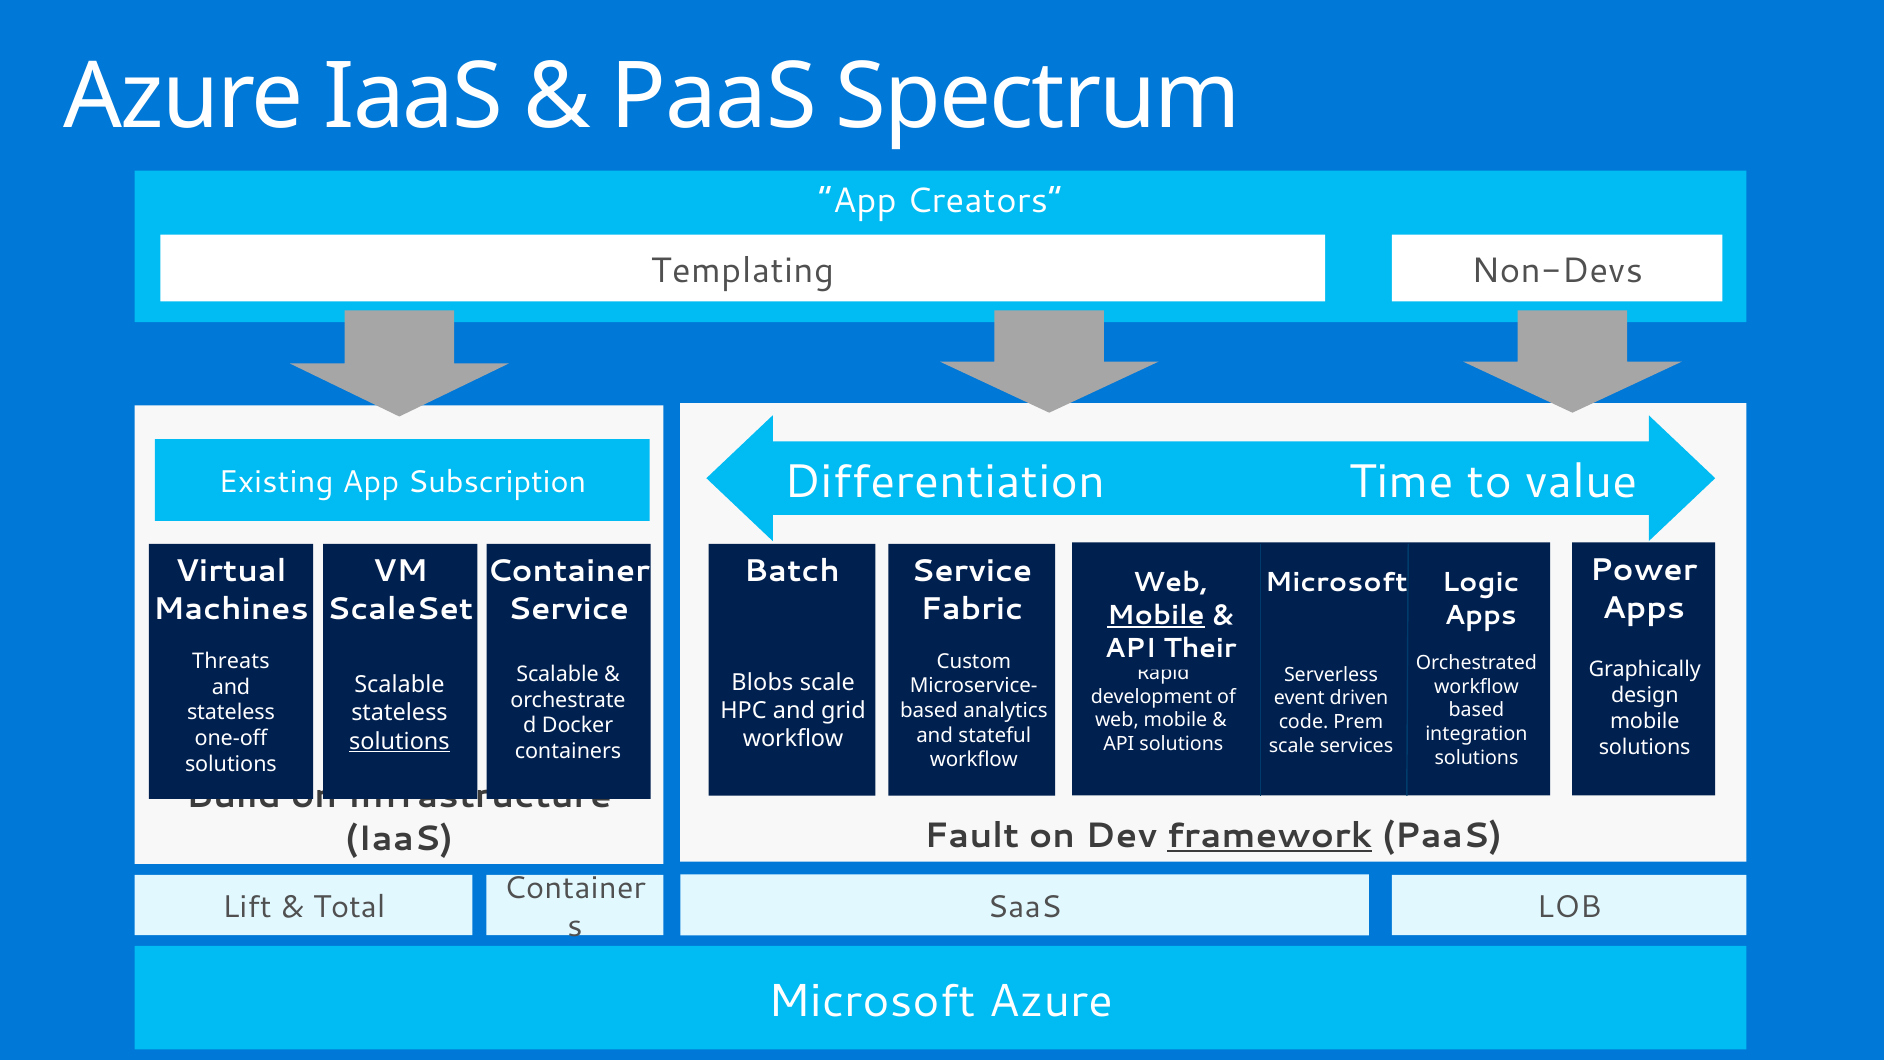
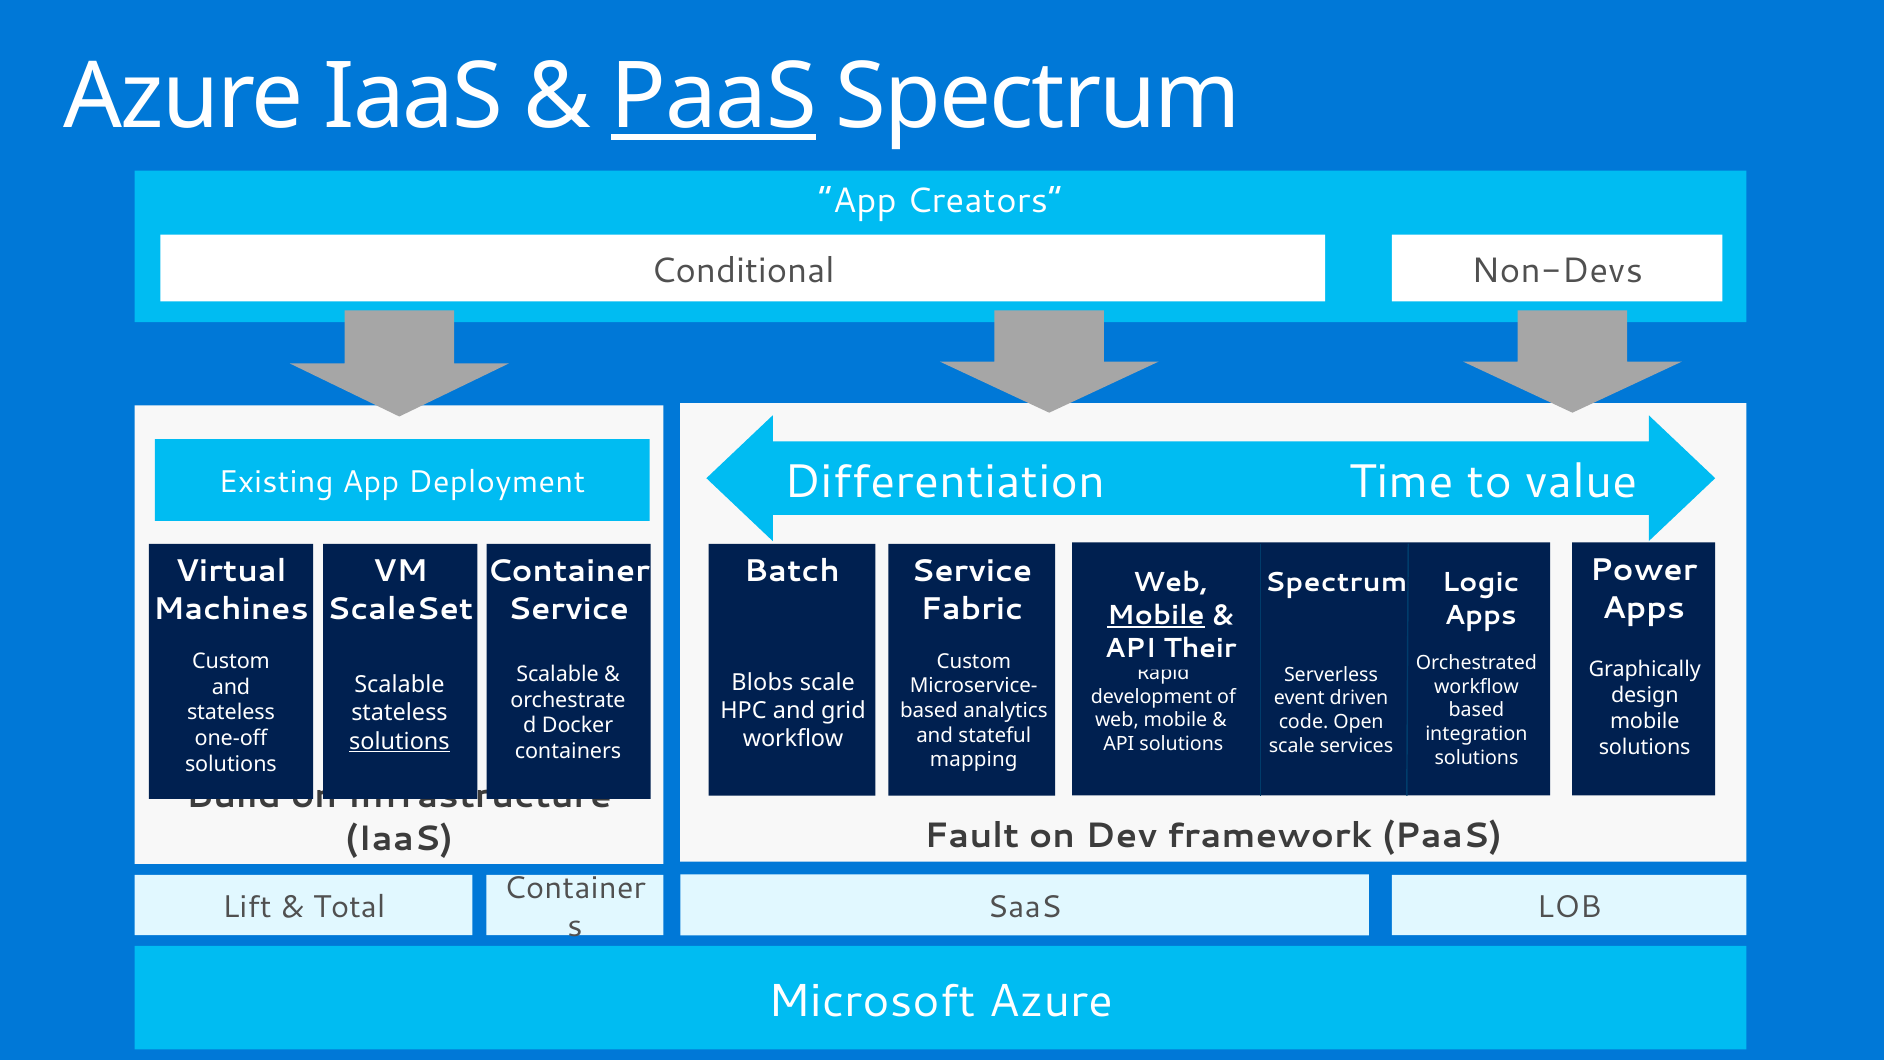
PaaS at (714, 97) underline: none -> present
Templating: Templating -> Conditional
Subscription: Subscription -> Deployment
Microsoft at (1336, 582): Microsoft -> Spectrum
Threats at (231, 661): Threats -> Custom
Prem: Prem -> Open
workflow at (974, 760): workflow -> mapping
framework underline: present -> none
